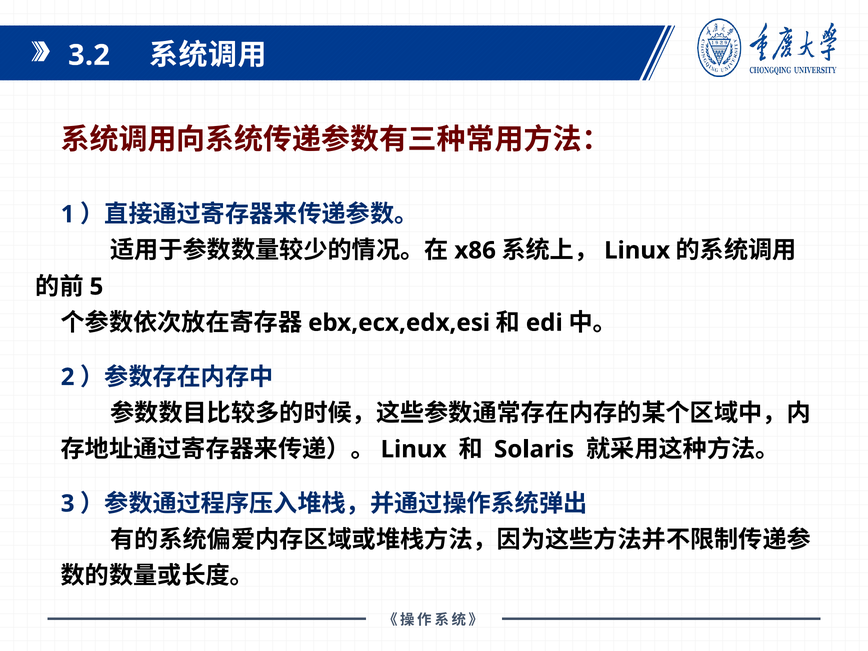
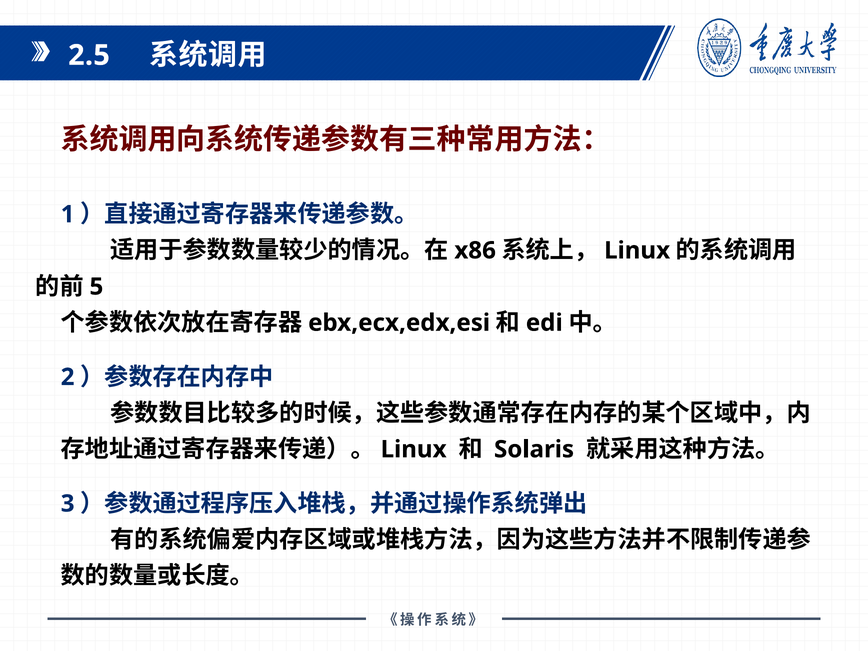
3.2: 3.2 -> 2.5
